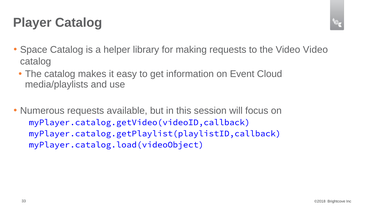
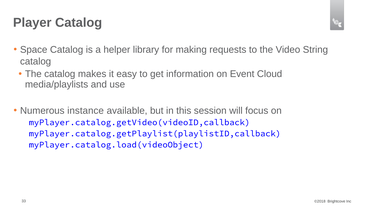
Video Video: Video -> String
Numerous requests: requests -> instance
